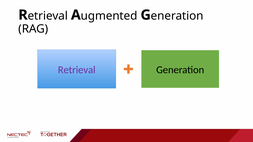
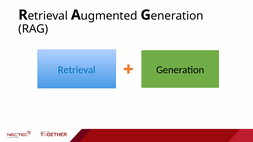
Retrieval at (77, 70) colour: purple -> blue
